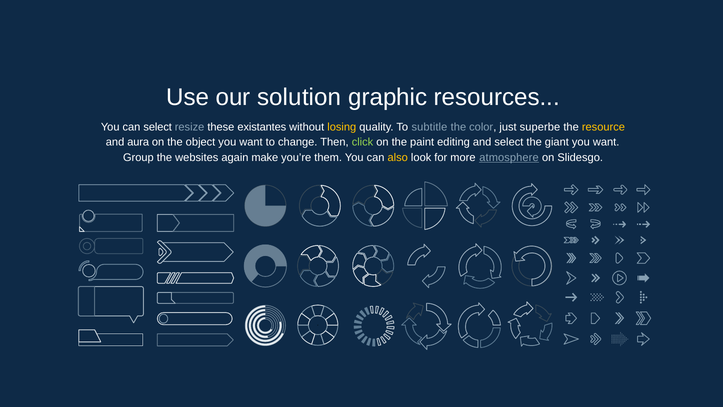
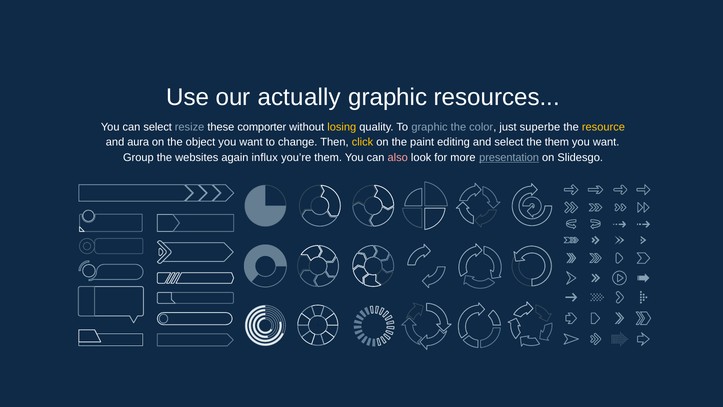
solution: solution -> actually
existantes: existantes -> comporter
To subtitle: subtitle -> graphic
click colour: light green -> yellow
the giant: giant -> them
make: make -> influx
also colour: yellow -> pink
atmosphere: atmosphere -> presentation
